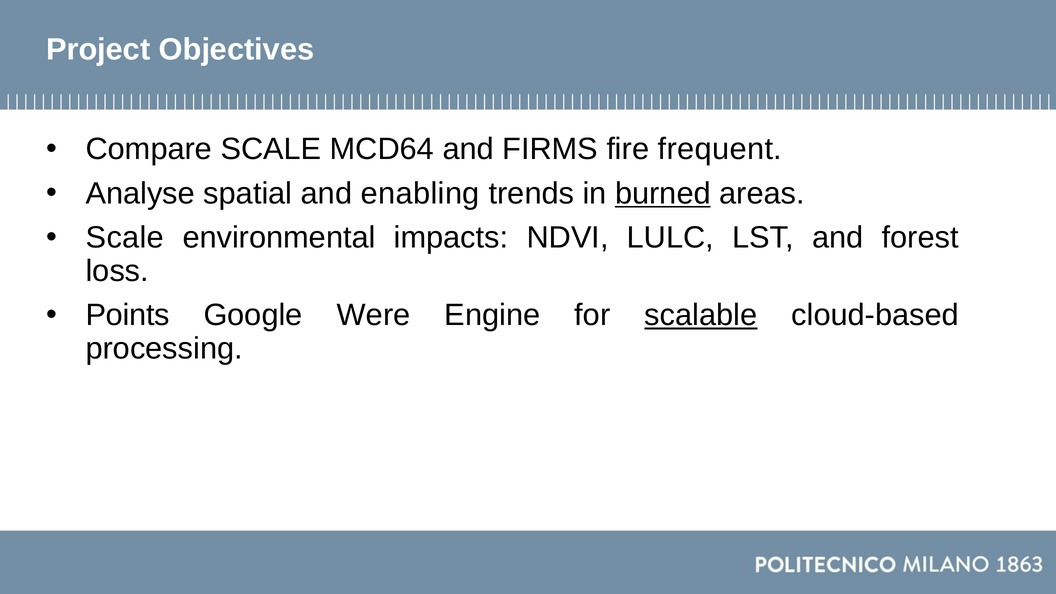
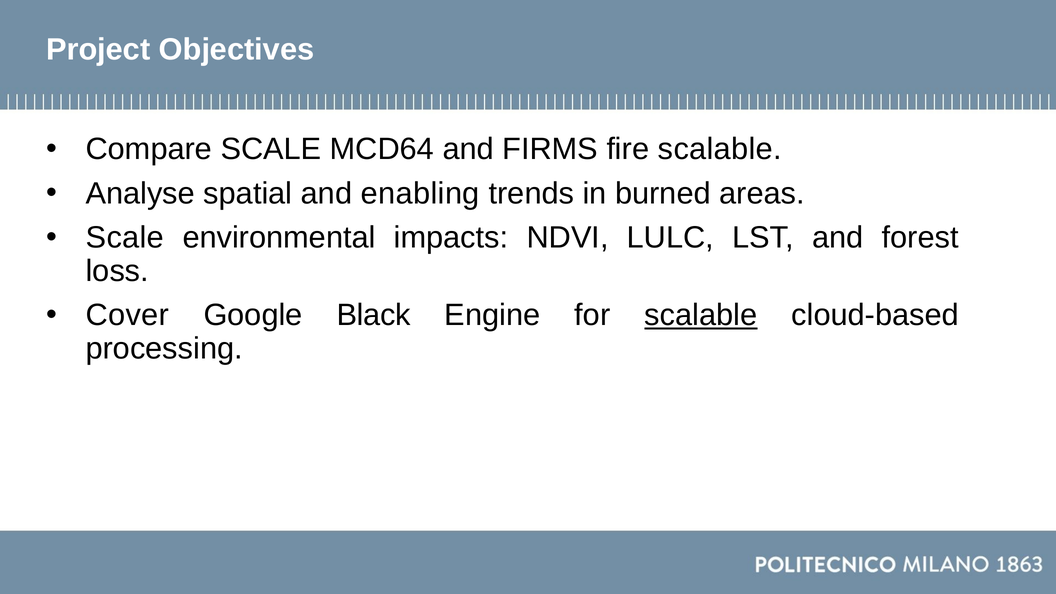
fire frequent: frequent -> scalable
burned underline: present -> none
Points: Points -> Cover
Were: Were -> Black
